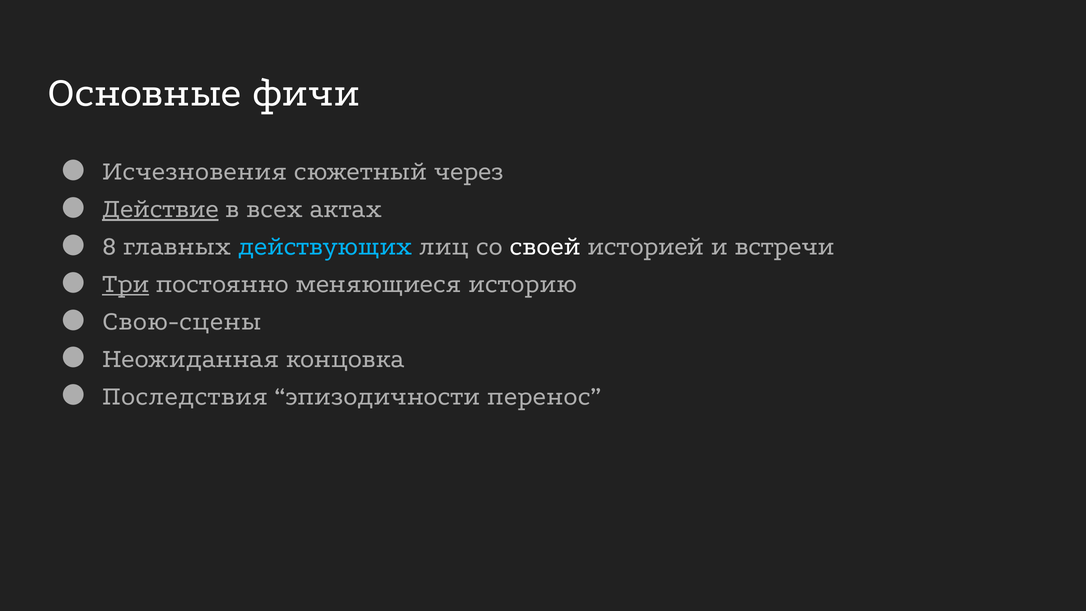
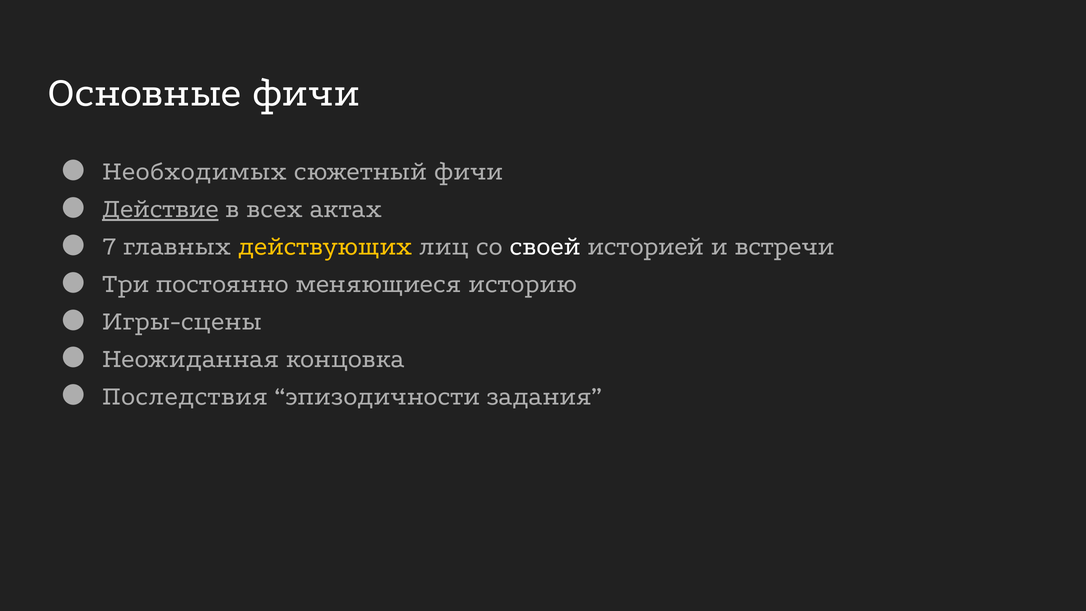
Исчезновения: Исчезновения -> Необходимых
сюжетный через: через -> фичи
8: 8 -> 7
действующих colour: light blue -> yellow
Три underline: present -> none
Свою-сцены: Свою-сцены -> Игры-сцены
перенос: перенос -> задания
